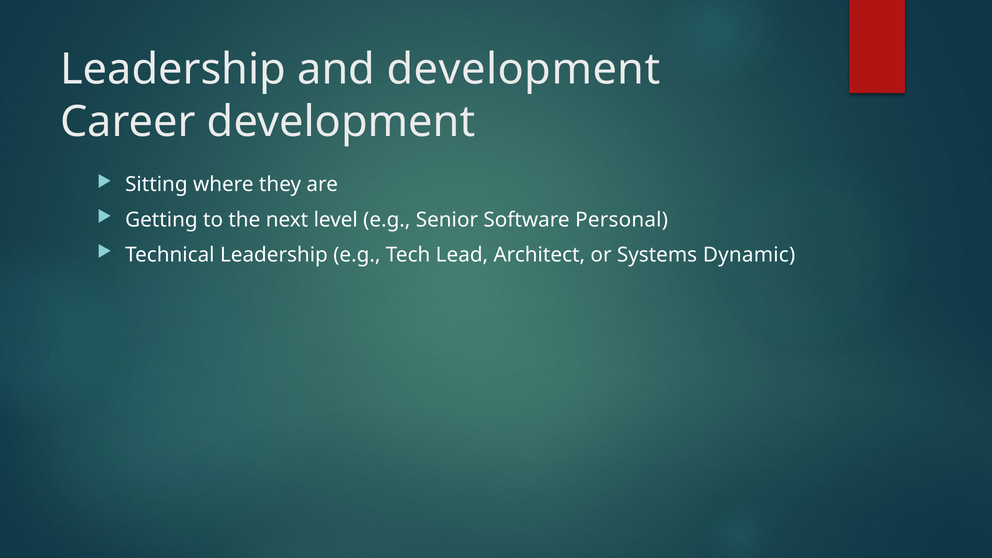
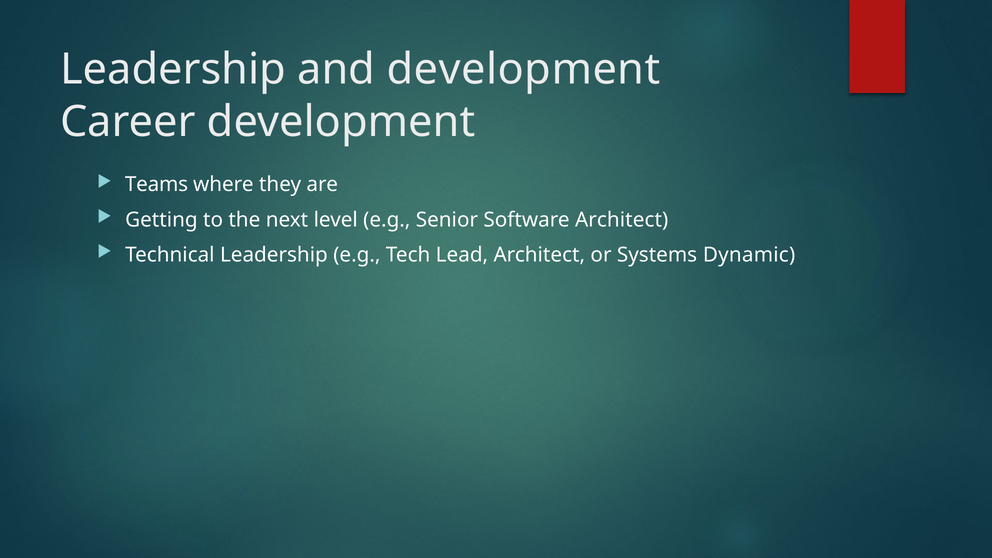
Sitting: Sitting -> Teams
Software Personal: Personal -> Architect
